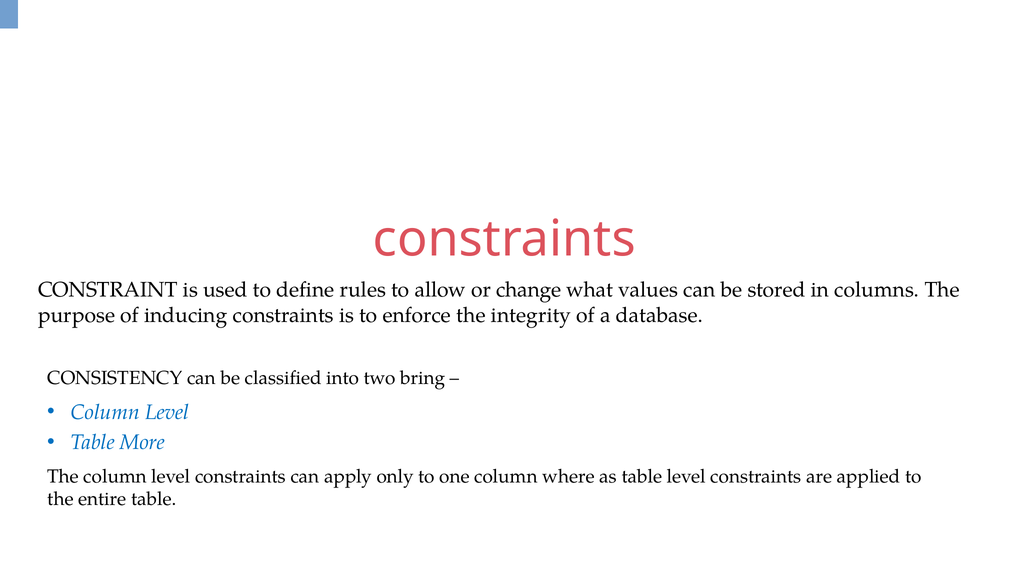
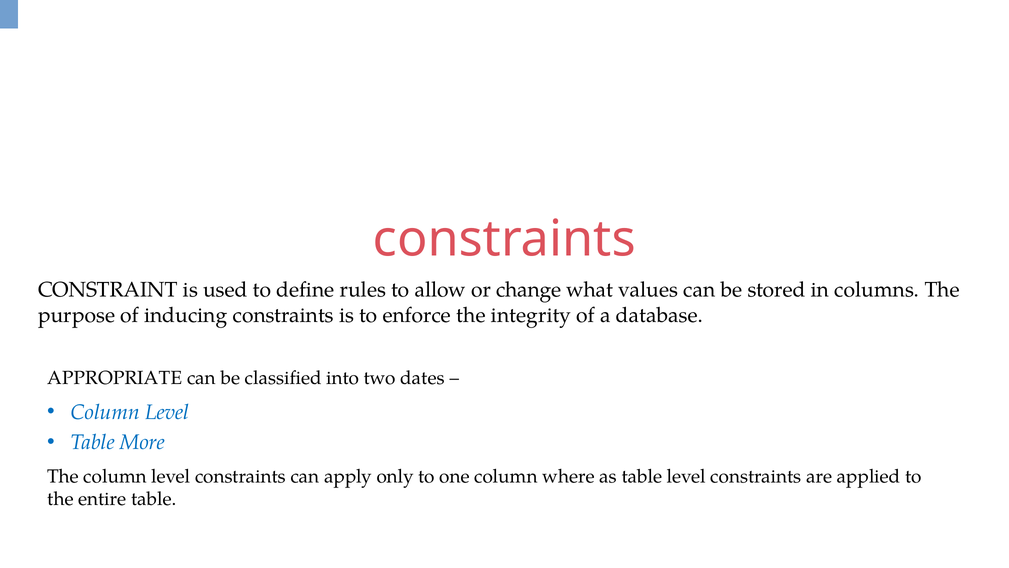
CONSISTENCY: CONSISTENCY -> APPROPRIATE
bring: bring -> dates
